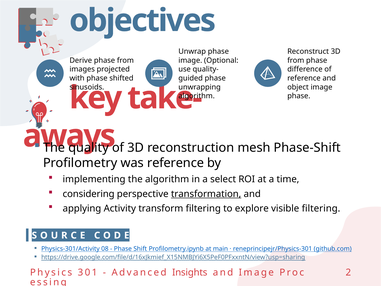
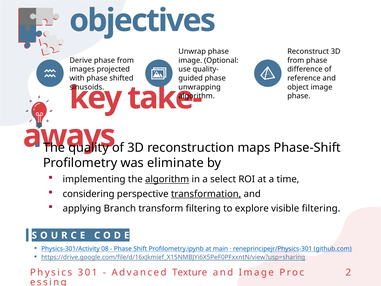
mesh: mesh -> maps
was reference: reference -> eliminate
algorithm at (167, 179) underline: none -> present
Activity: Activity -> Branch
Insights: Insights -> Texture
